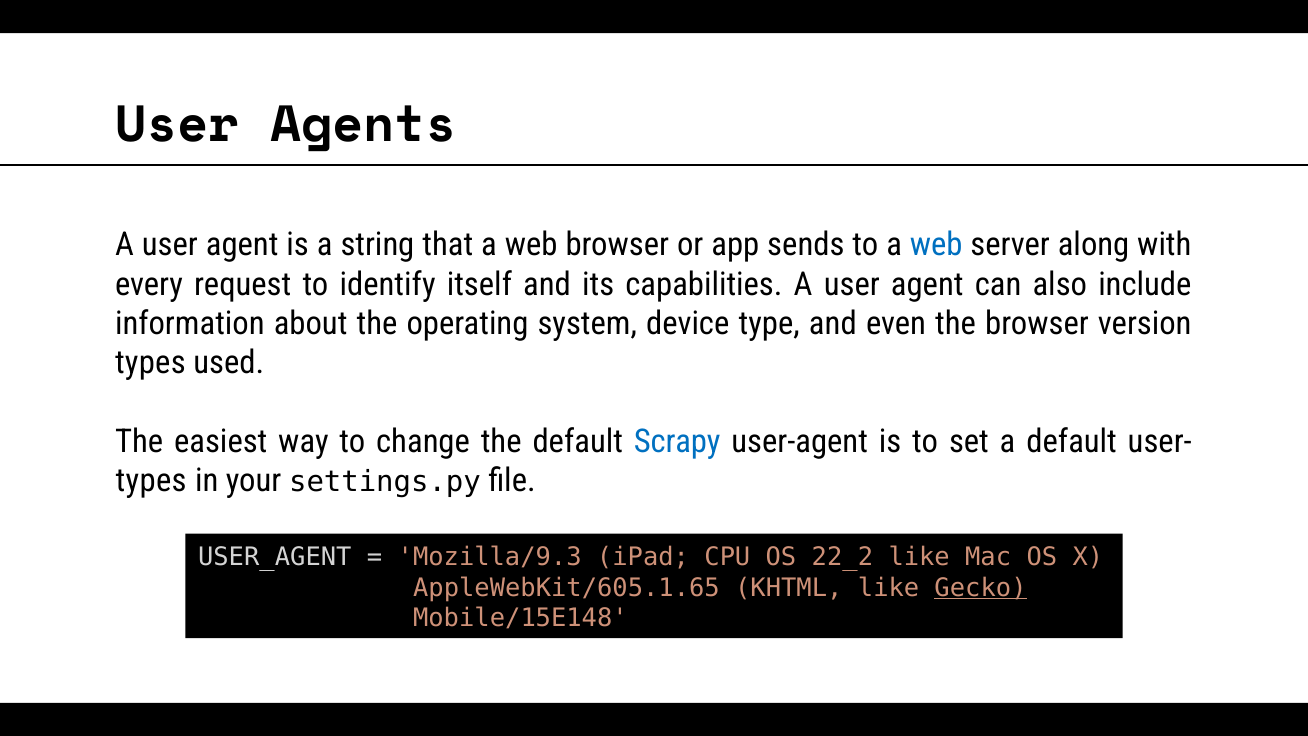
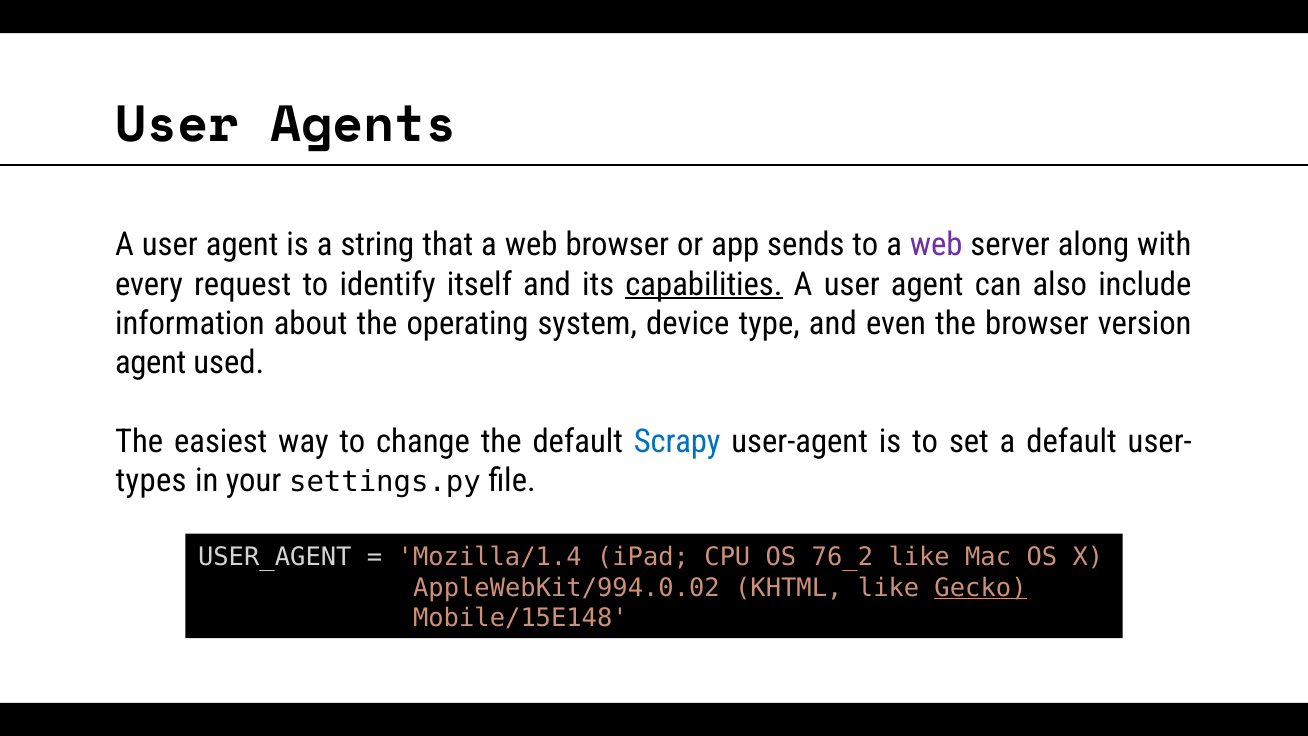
web at (936, 245) colour: blue -> purple
capabilities underline: none -> present
types at (150, 363): types -> agent
Mozilla/9.3: Mozilla/9.3 -> Mozilla/1.4
22_2: 22_2 -> 76_2
AppleWebKit/605.1.65: AppleWebKit/605.1.65 -> AppleWebKit/994.0.02
